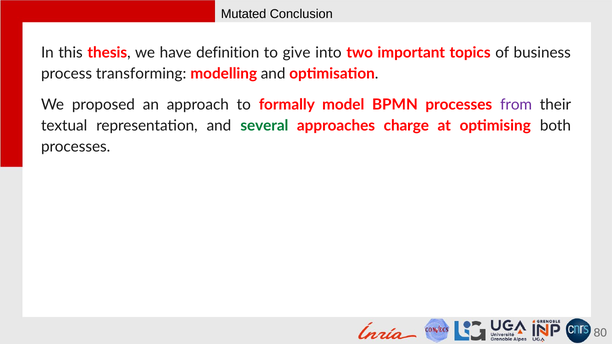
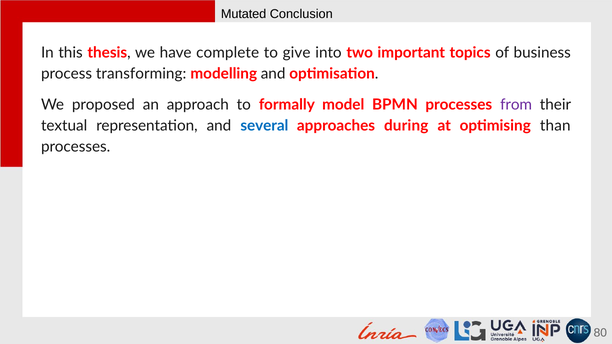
definition: definition -> complete
several colour: green -> blue
charge: charge -> during
both: both -> than
